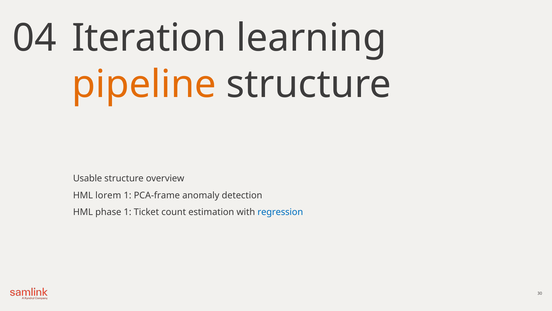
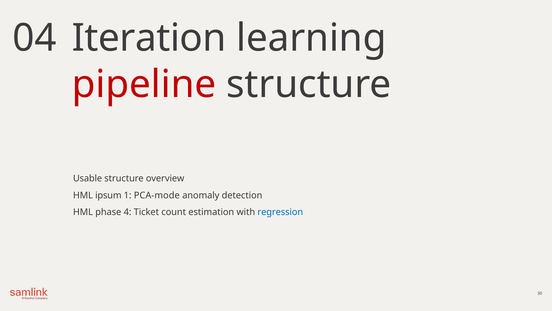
pipeline colour: orange -> red
lorem: lorem -> ipsum
PCA-frame: PCA-frame -> PCA-mode
phase 1: 1 -> 4
